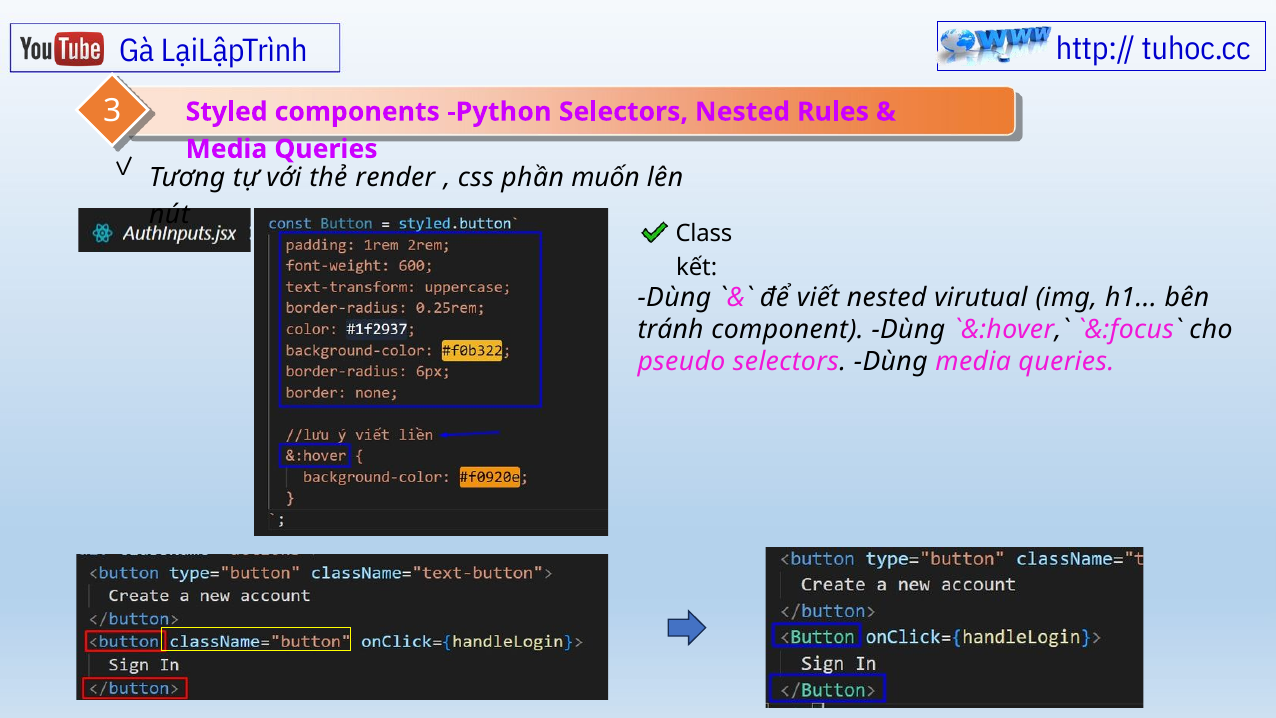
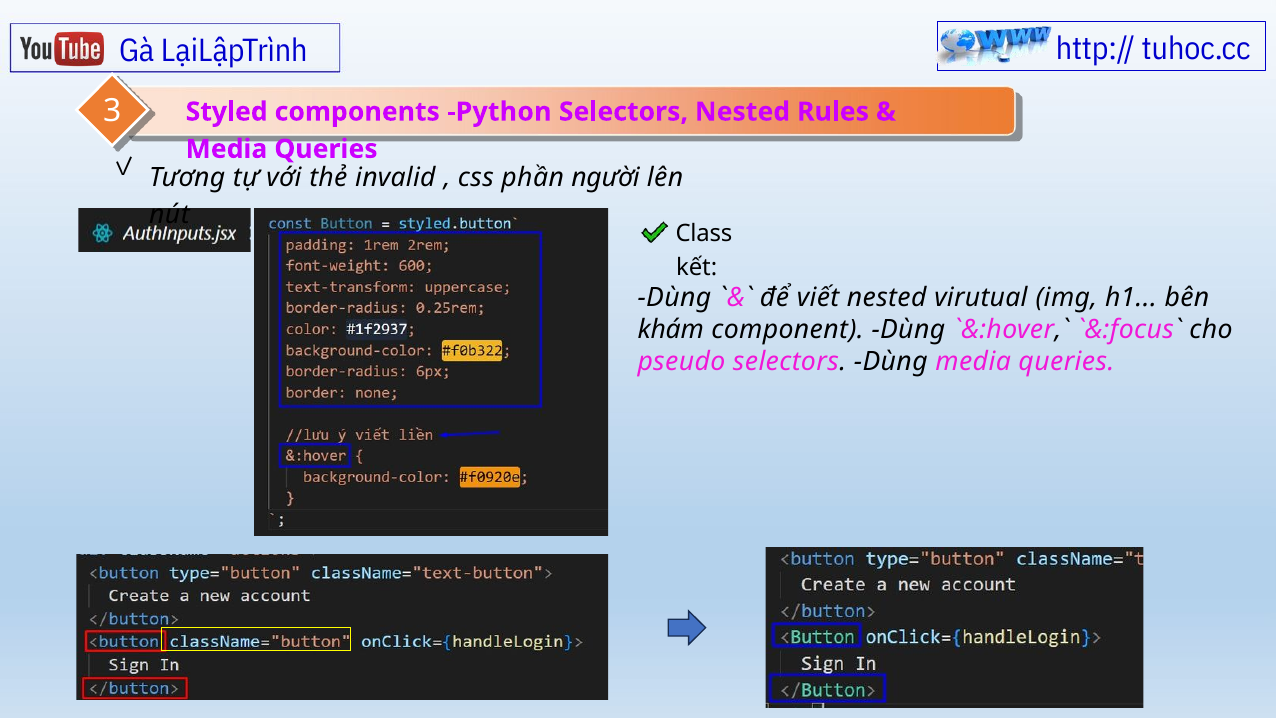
render: render -> invalid
muốn: muốn -> người
tránh: tránh -> khám
